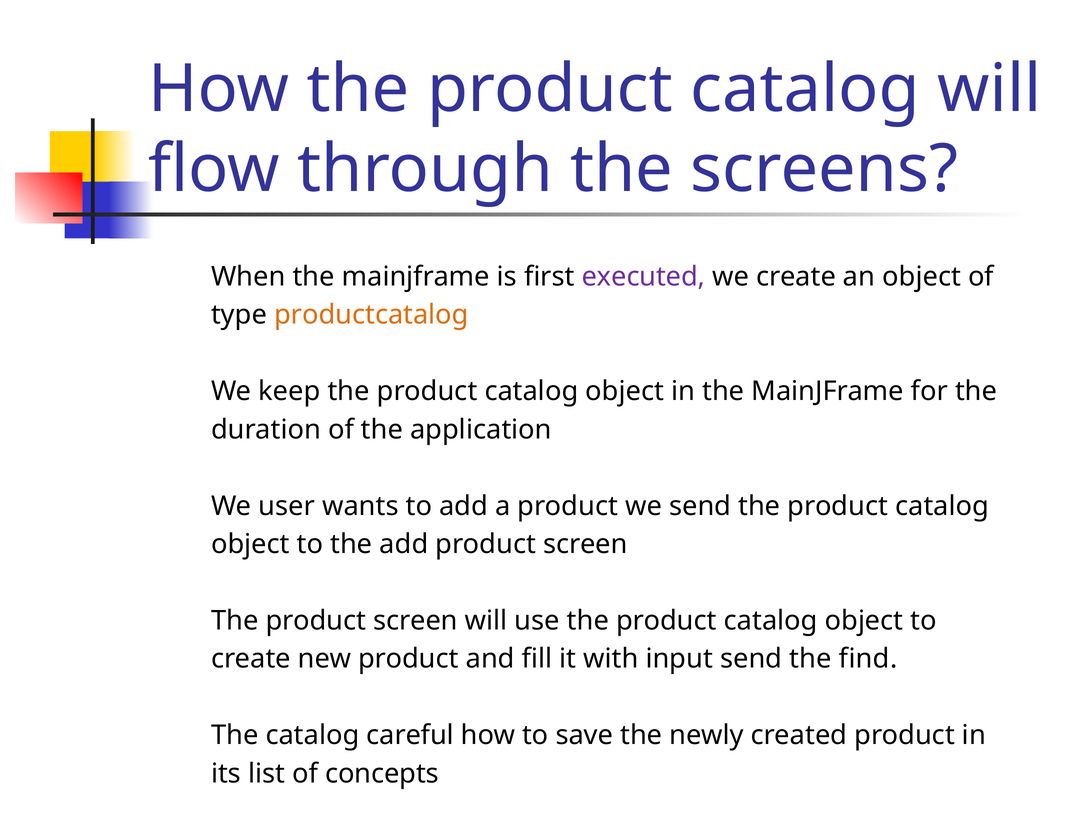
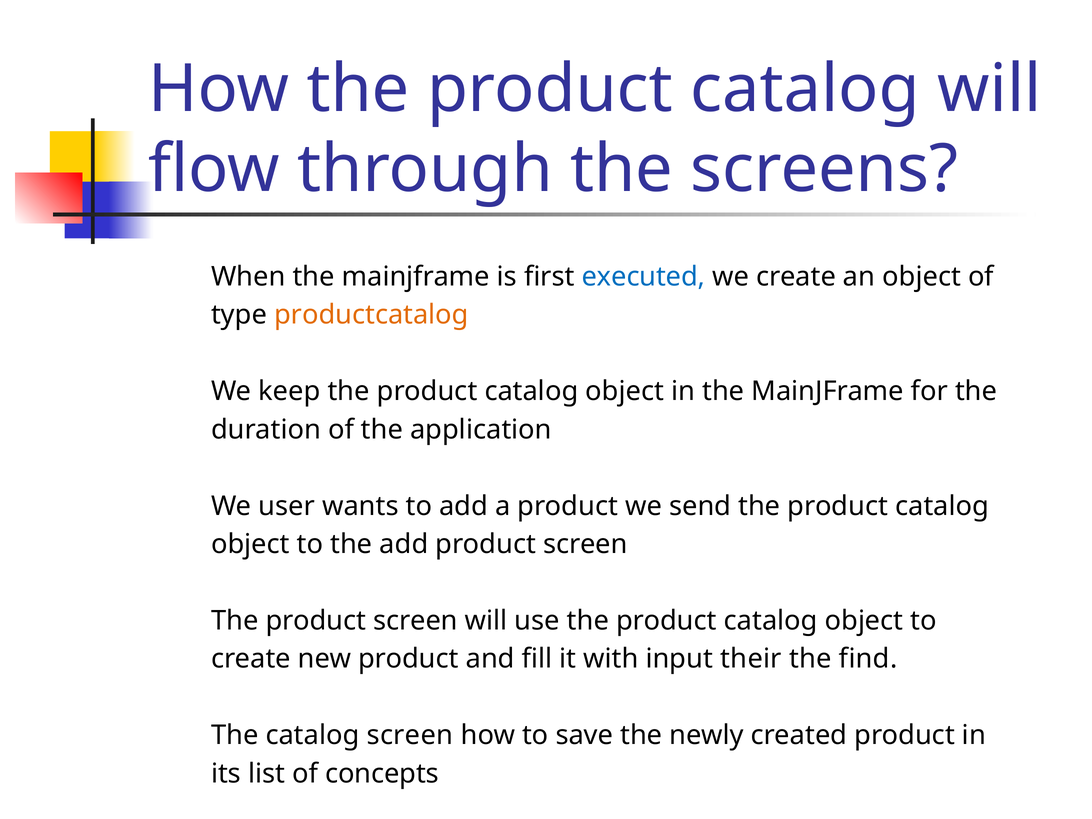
executed colour: purple -> blue
input send: send -> their
catalog careful: careful -> screen
